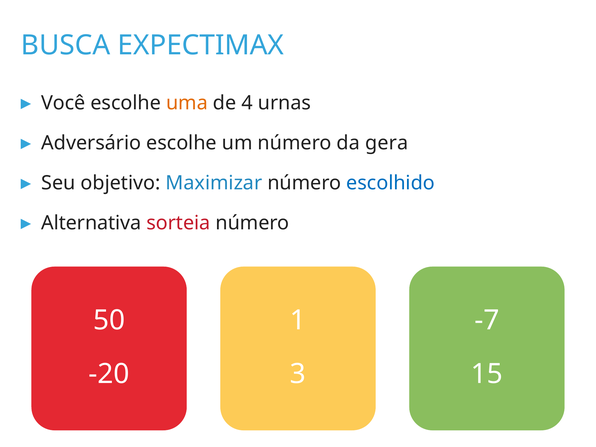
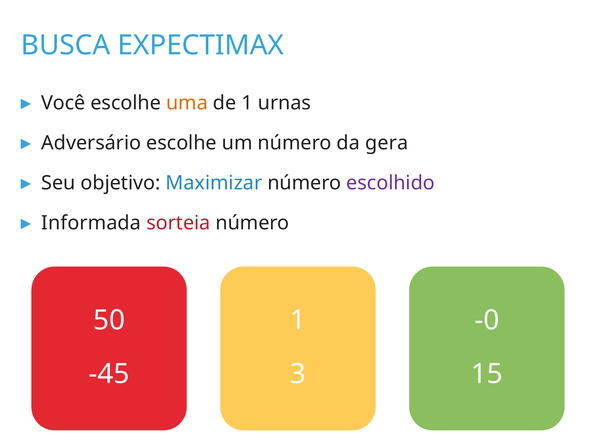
de 4: 4 -> 1
escolhido colour: blue -> purple
Alternativa: Alternativa -> Informada
-7: -7 -> -0
-20: -20 -> -45
